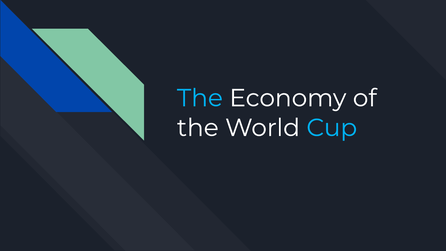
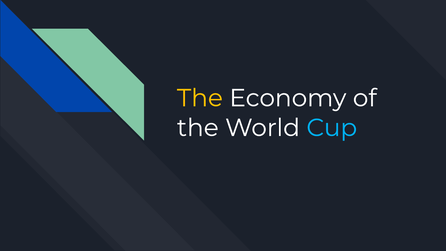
The at (200, 98) colour: light blue -> yellow
